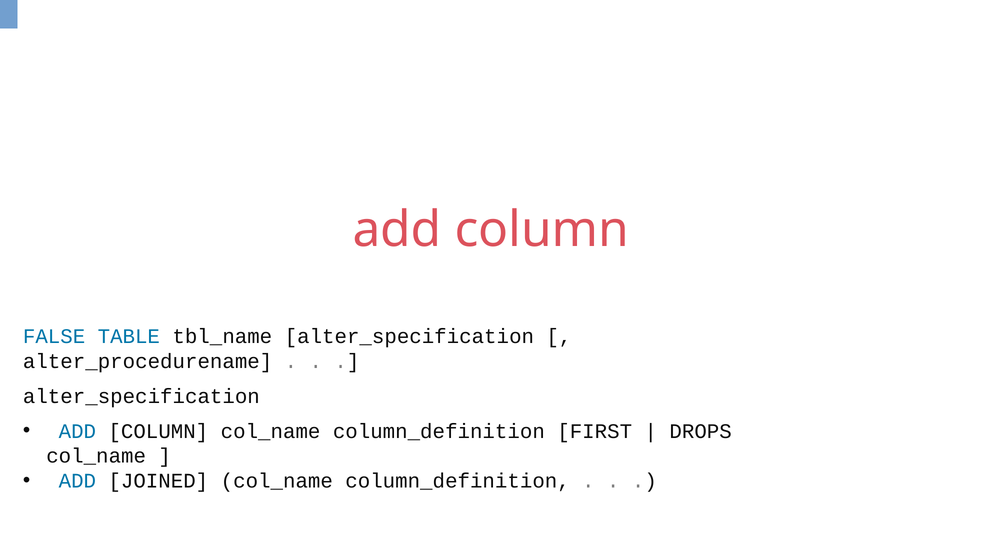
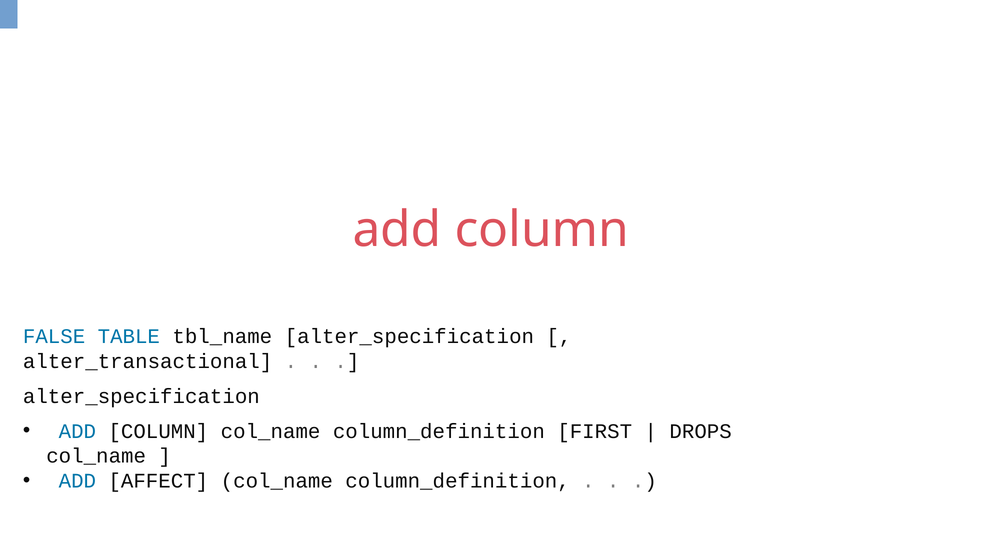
alter_procedurename: alter_procedurename -> alter_transactional
JOINED: JOINED -> AFFECT
